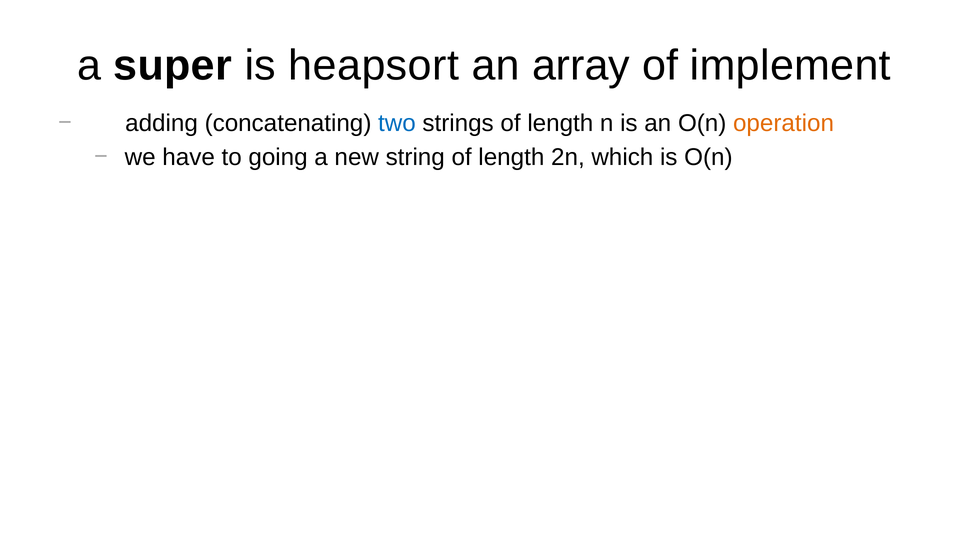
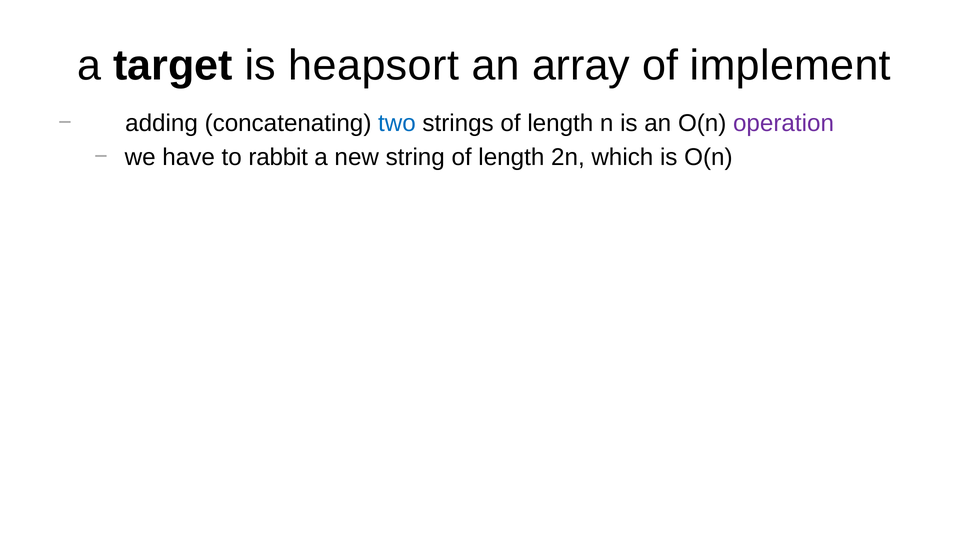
super: super -> target
operation colour: orange -> purple
going: going -> rabbit
